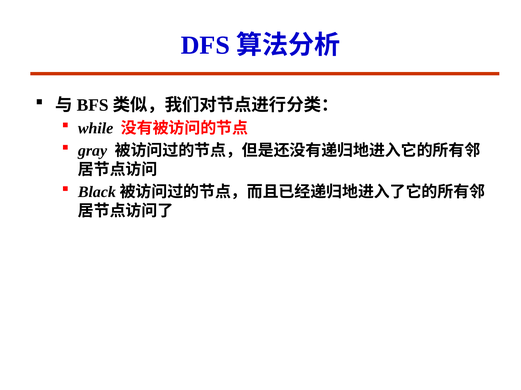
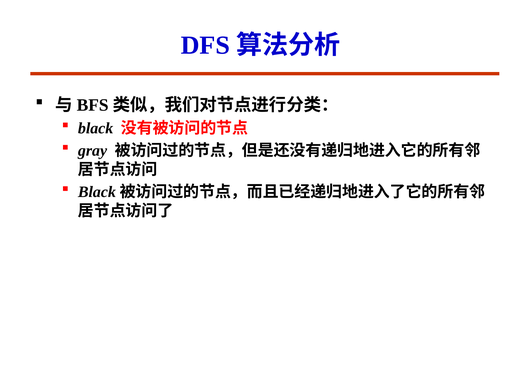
while: while -> black
